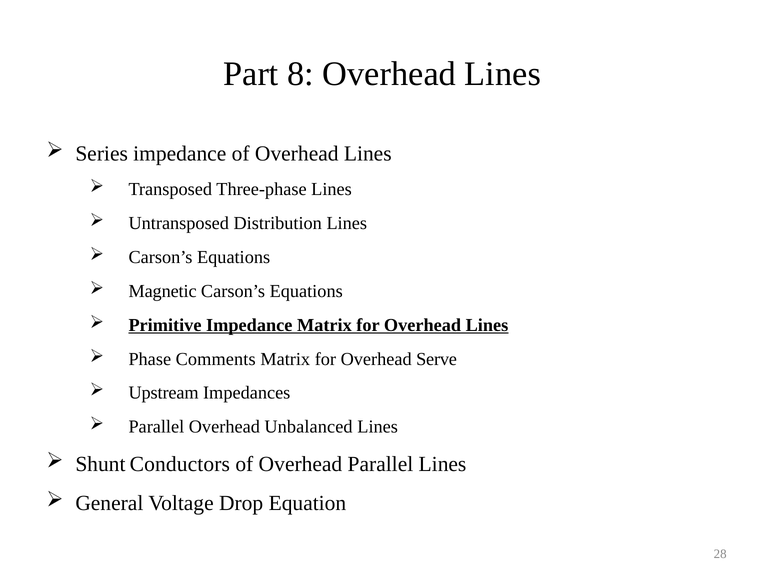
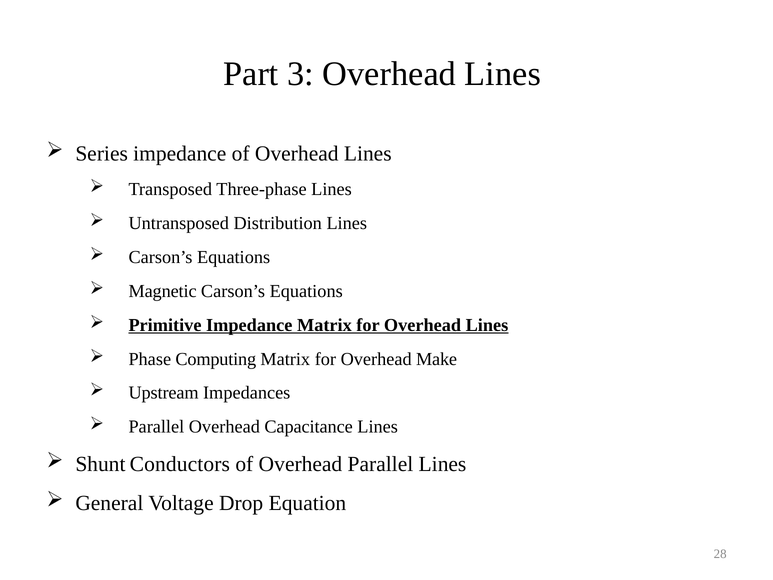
8: 8 -> 3
Comments: Comments -> Computing
Serve: Serve -> Make
Unbalanced: Unbalanced -> Capacitance
